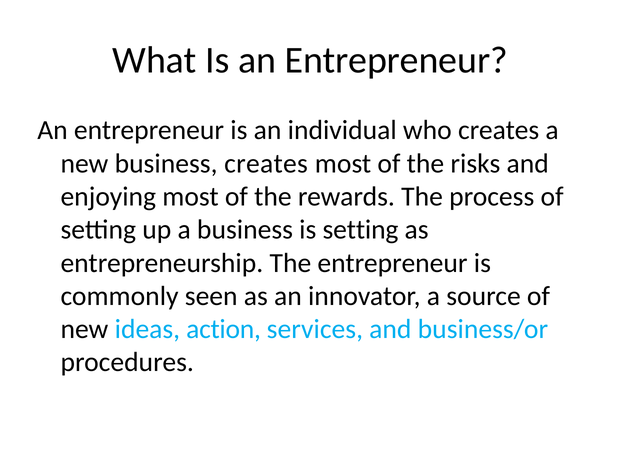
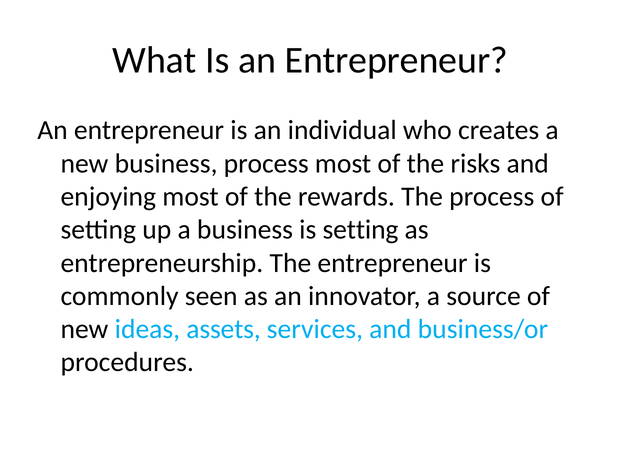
business creates: creates -> process
action: action -> assets
